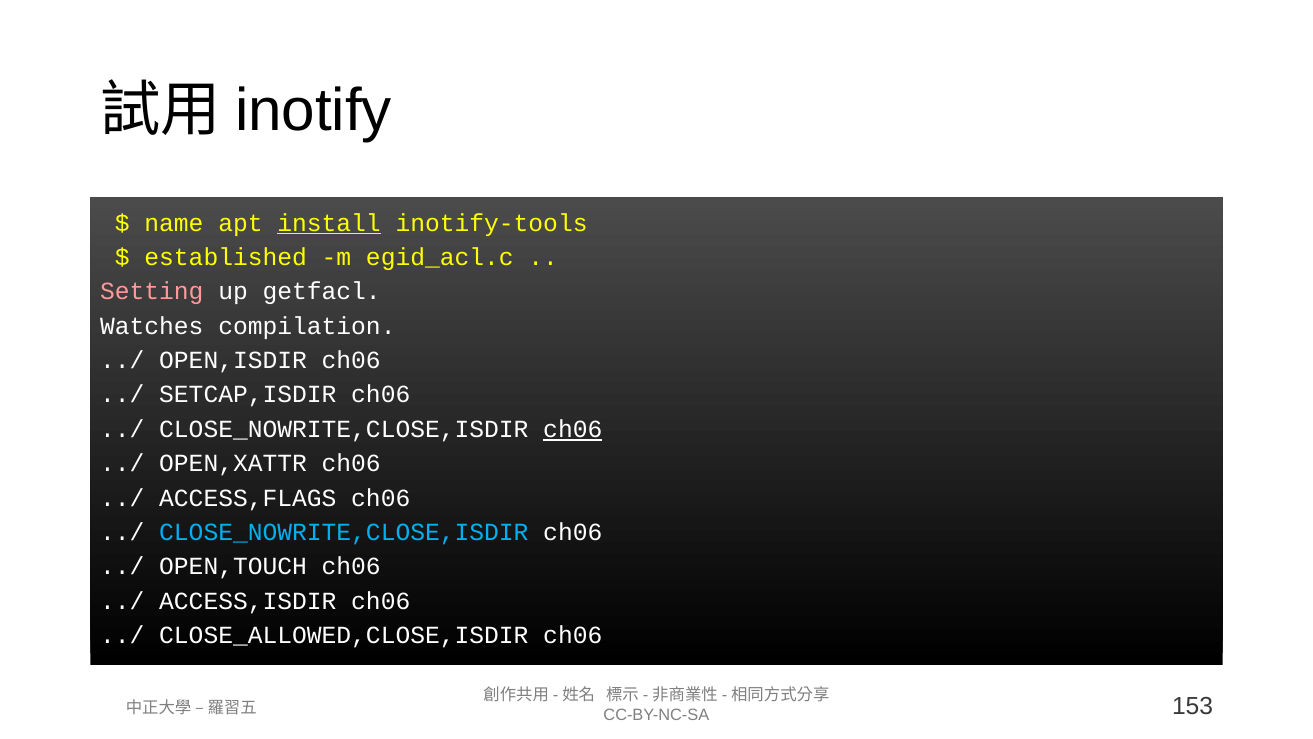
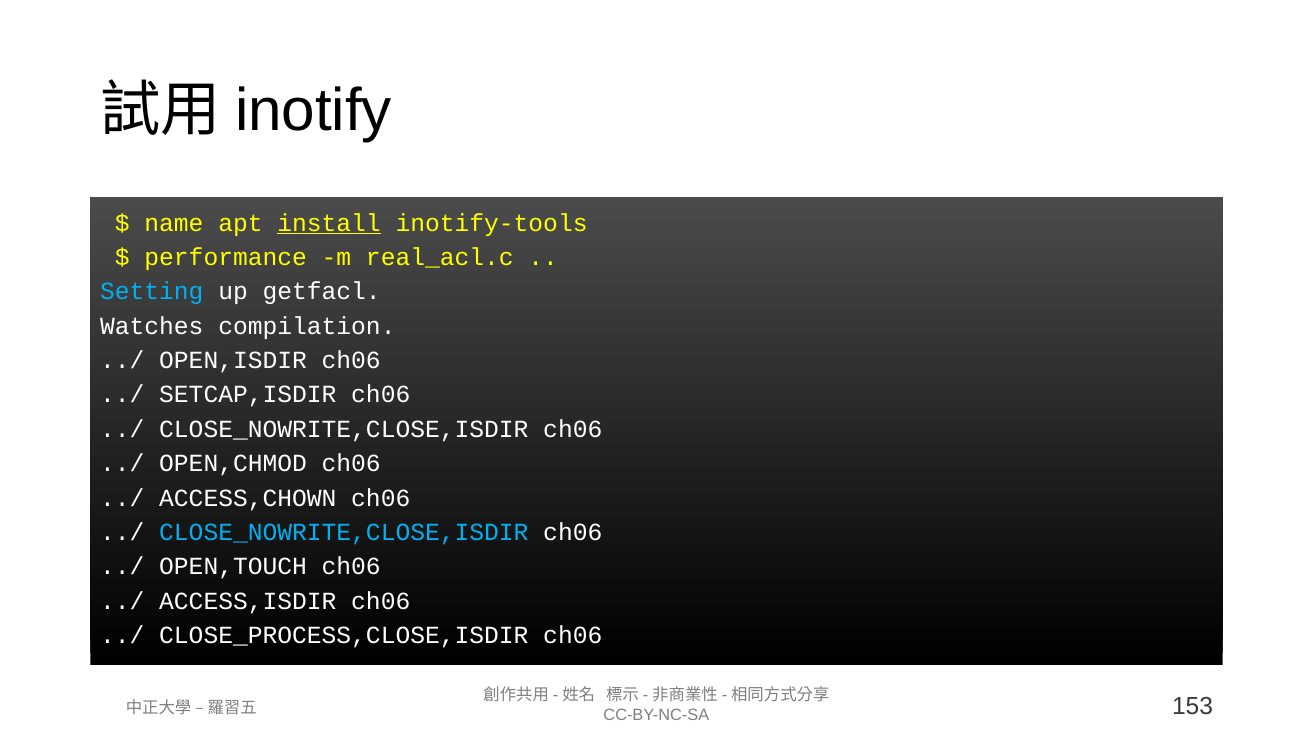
established: established -> performance
egid_acl.c: egid_acl.c -> real_acl.c
Setting colour: pink -> light blue
ch06 at (573, 429) underline: present -> none
OPEN,XATTR: OPEN,XATTR -> OPEN,CHMOD
ACCESS,FLAGS: ACCESS,FLAGS -> ACCESS,CHOWN
CLOSE_ALLOWED,CLOSE,ISDIR: CLOSE_ALLOWED,CLOSE,ISDIR -> CLOSE_PROCESS,CLOSE,ISDIR
